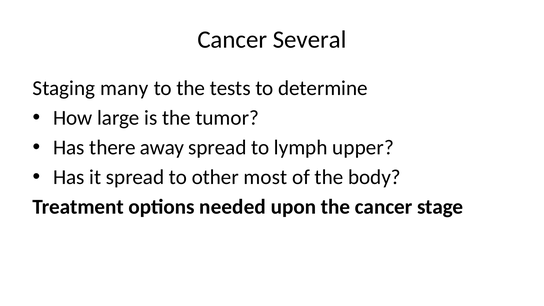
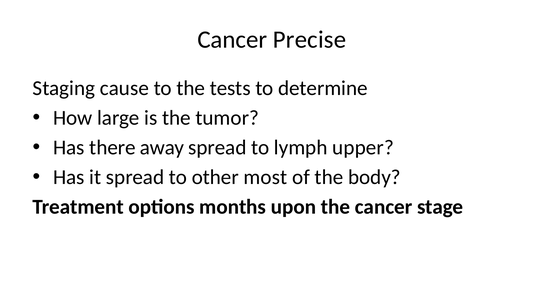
Several: Several -> Precise
many: many -> cause
needed: needed -> months
